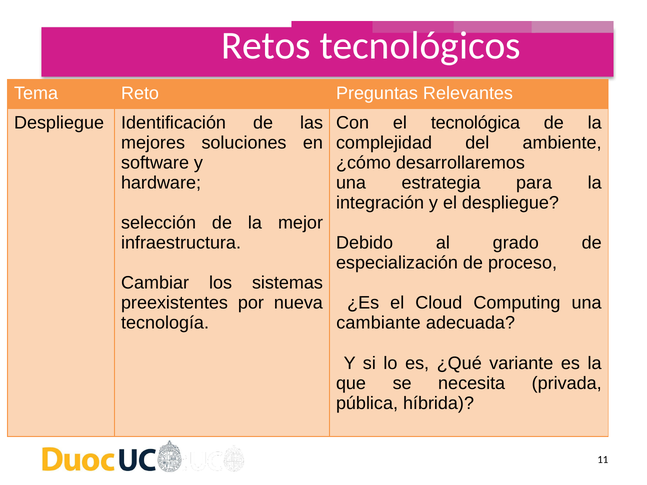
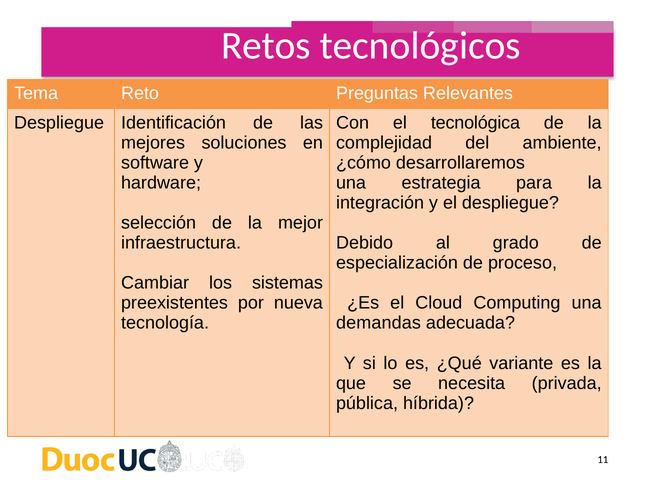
cambiante: cambiante -> demandas
